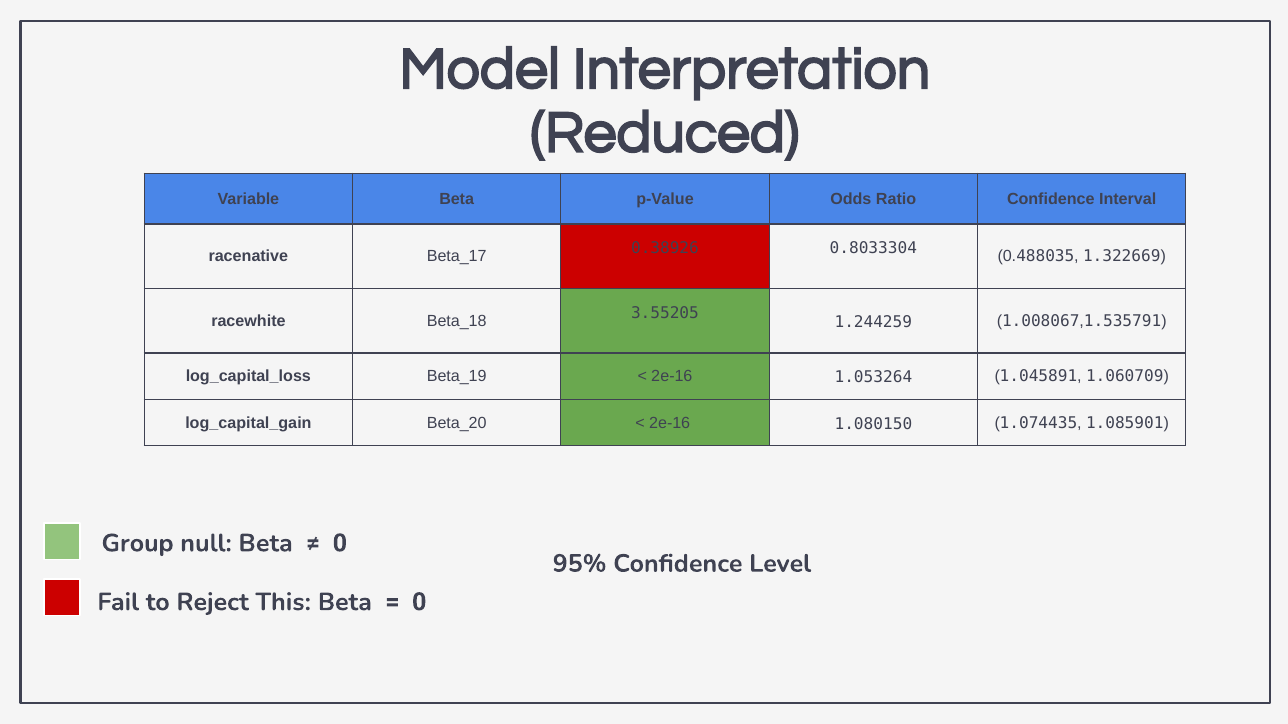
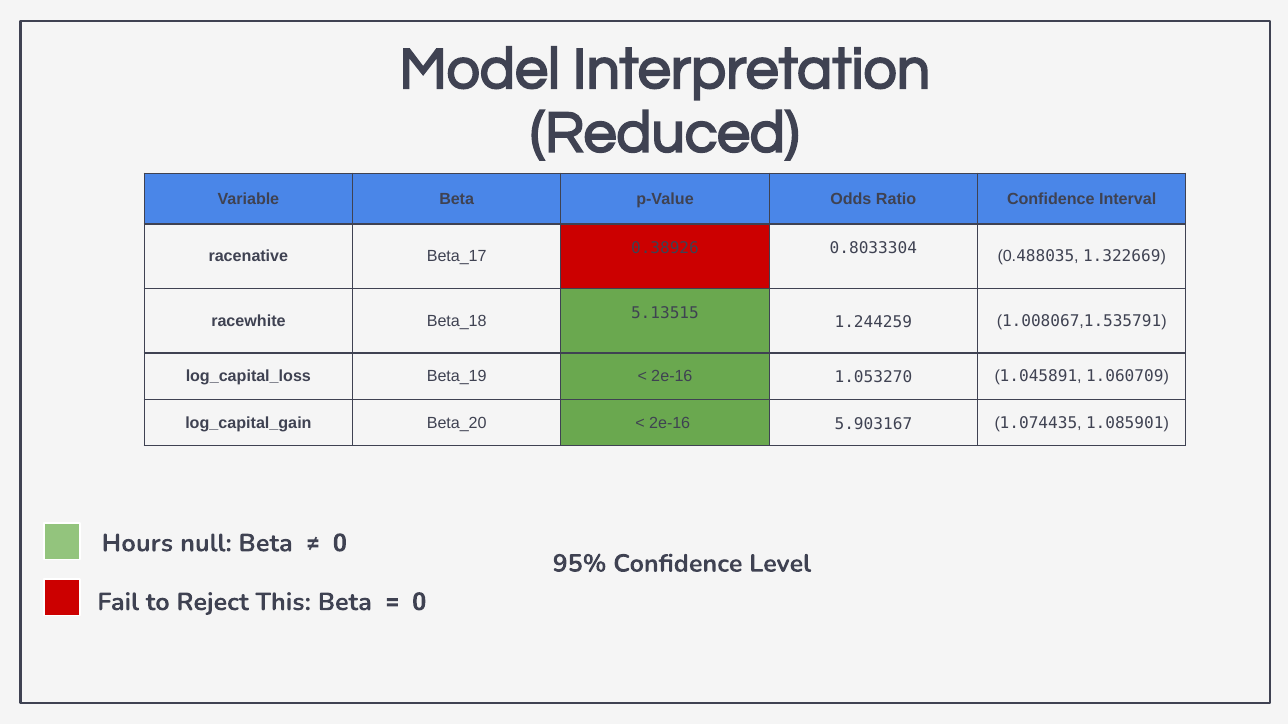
3.55205: 3.55205 -> 5.13515
1.053264: 1.053264 -> 1.053270
1.080150: 1.080150 -> 5.903167
Group: Group -> Hours
